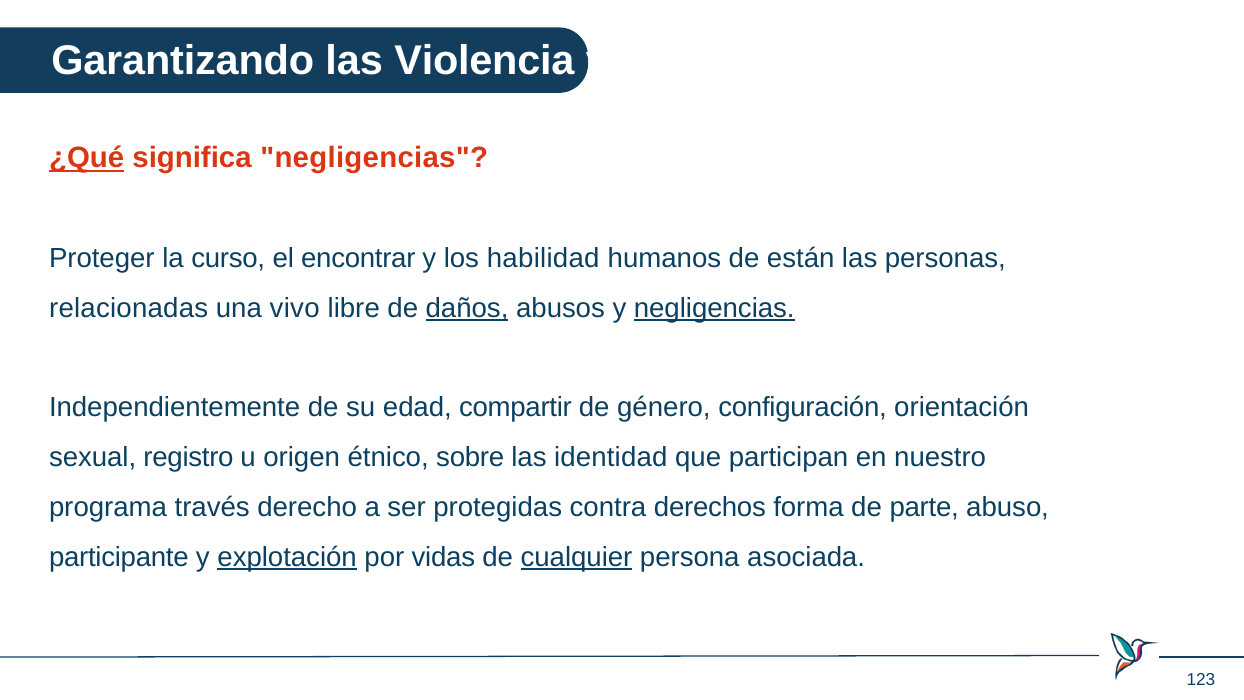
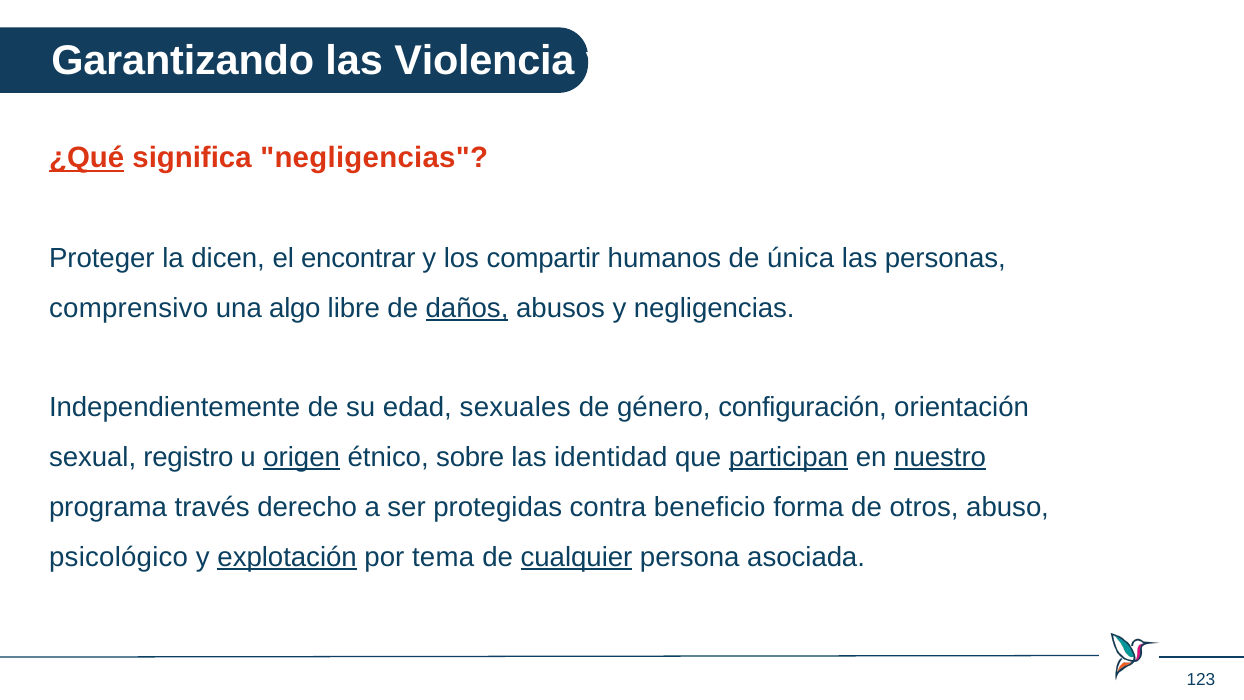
curso: curso -> dicen
habilidad: habilidad -> compartir
están: están -> única
relacionadas: relacionadas -> comprensivo
vivo: vivo -> algo
negligencias at (714, 308) underline: present -> none
compartir: compartir -> sexuales
origen underline: none -> present
participan underline: none -> present
nuestro underline: none -> present
derechos: derechos -> beneficio
parte: parte -> otros
participante: participante -> psicológico
vidas: vidas -> tema
